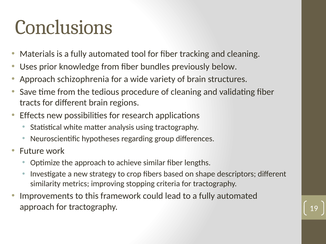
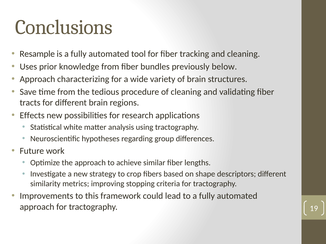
Materials: Materials -> Resample
schizophrenia: schizophrenia -> characterizing
